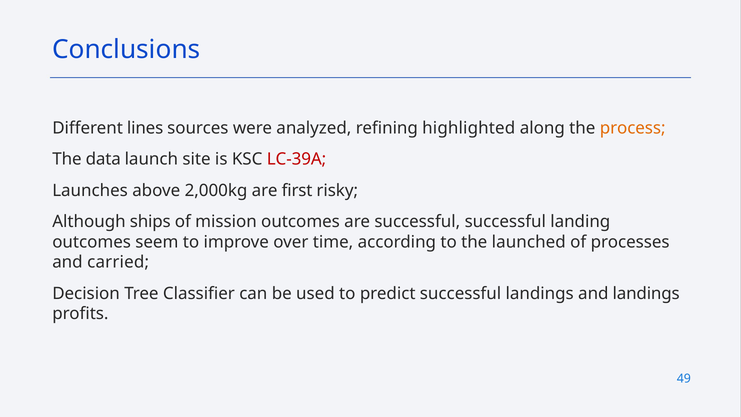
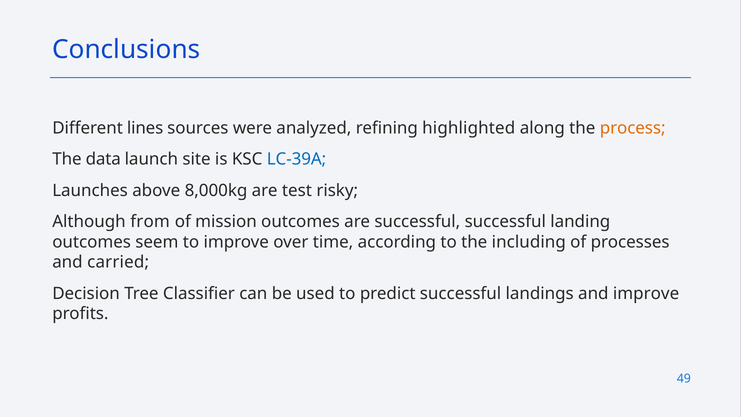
LC-39A colour: red -> blue
2,000kg: 2,000kg -> 8,000kg
first: first -> test
ships: ships -> from
launched: launched -> including
and landings: landings -> improve
